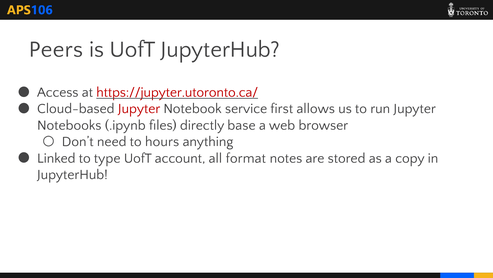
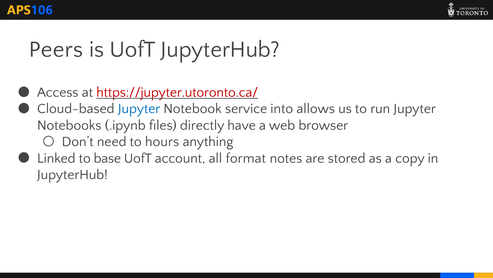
Jupyter at (139, 108) colour: red -> blue
first: first -> into
base: base -> have
type: type -> base
